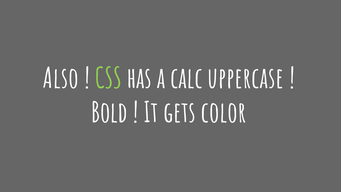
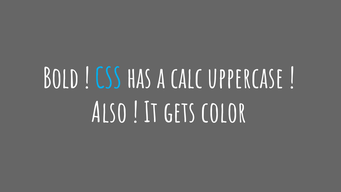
Also: Also -> Bold
CSS colour: light green -> light blue
Bold: Bold -> Also
